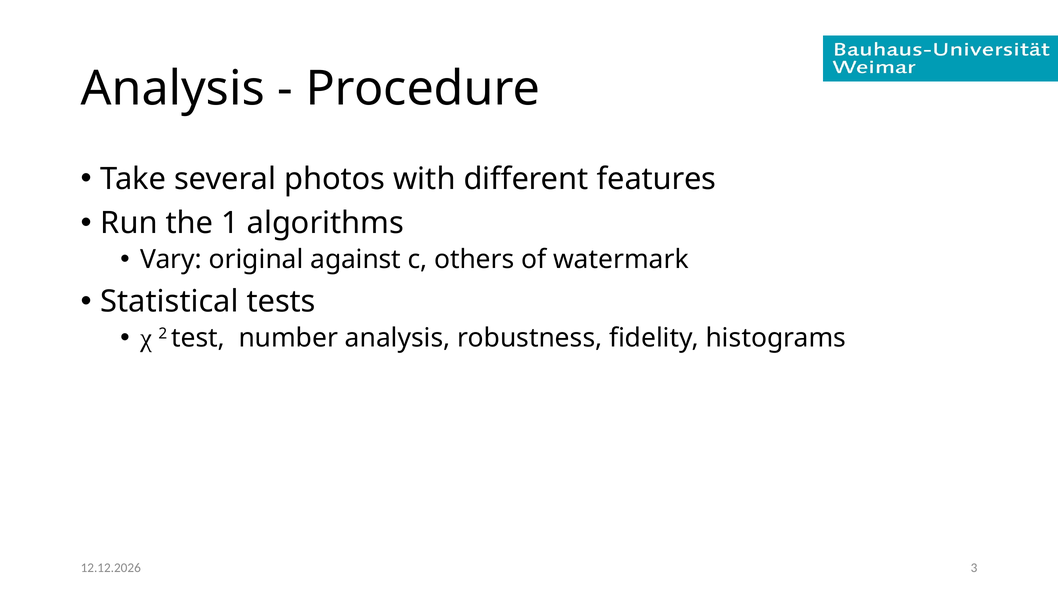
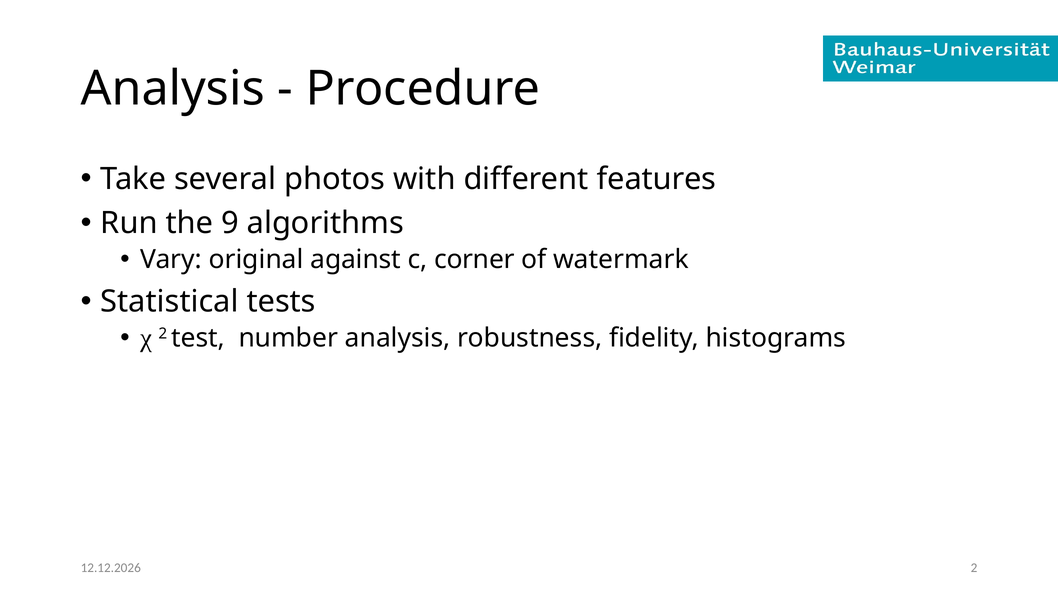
1: 1 -> 9
others: others -> corner
3 at (974, 568): 3 -> 2
